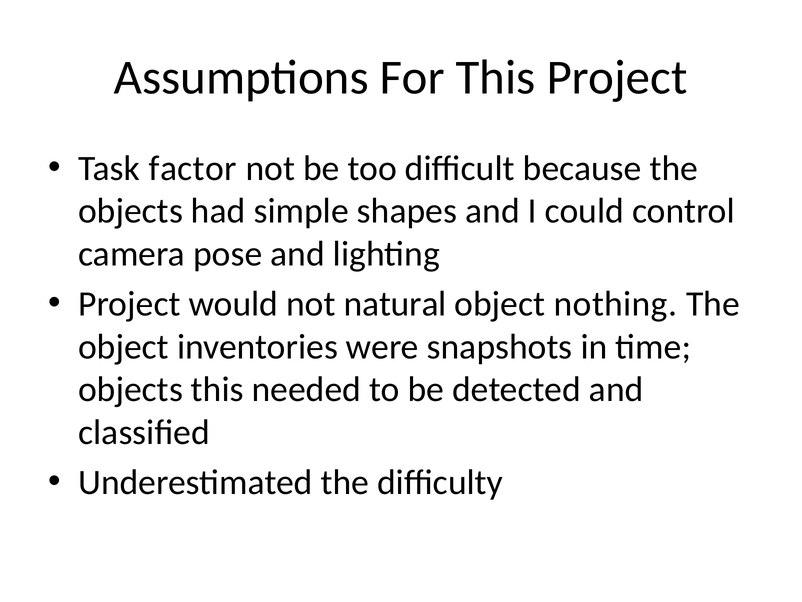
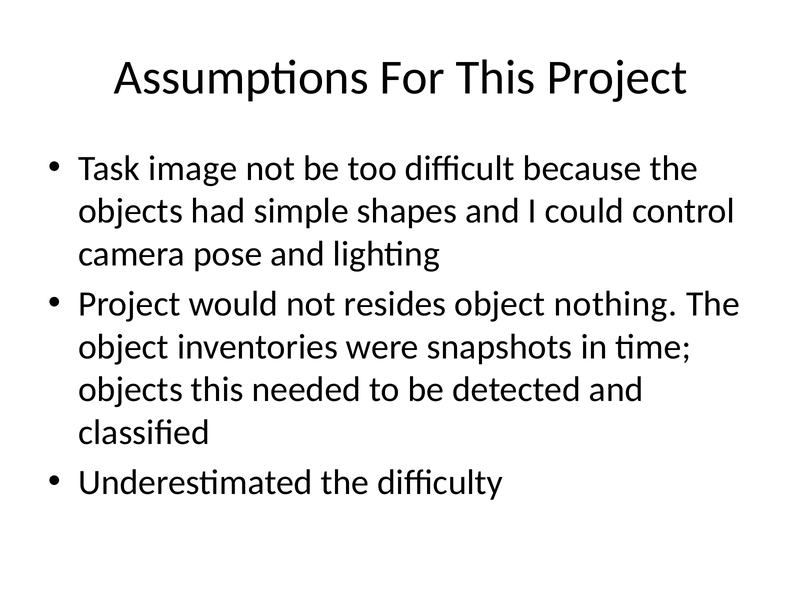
factor: factor -> image
natural: natural -> resides
